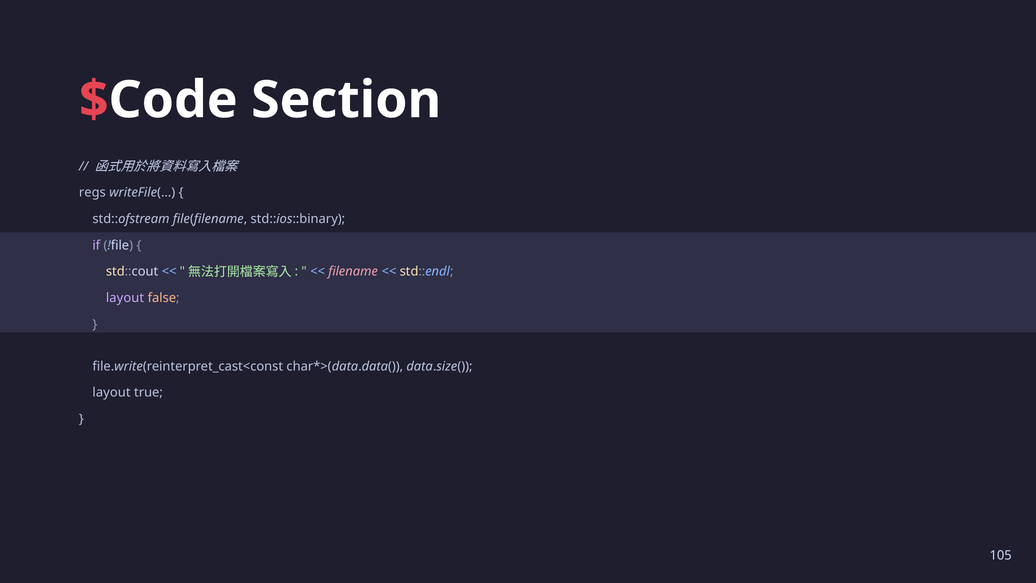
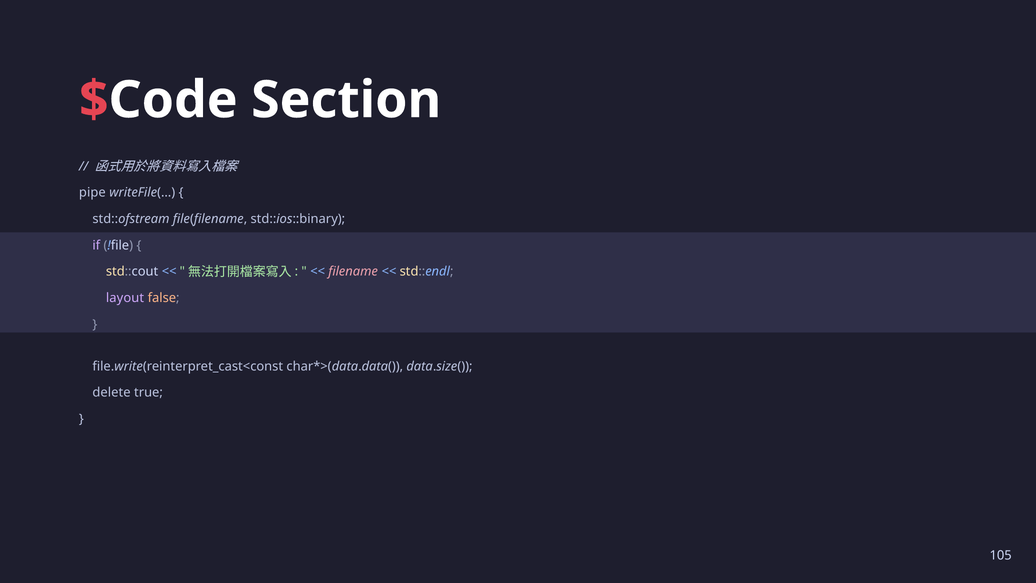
regs: regs -> pipe
layout at (112, 392): layout -> delete
